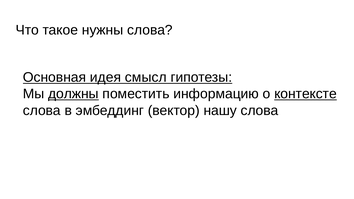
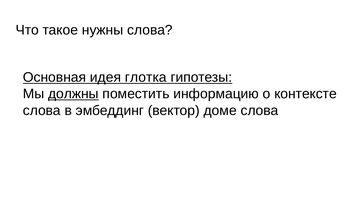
смысл: смысл -> глотка
контексте underline: present -> none
нашу: нашу -> доме
